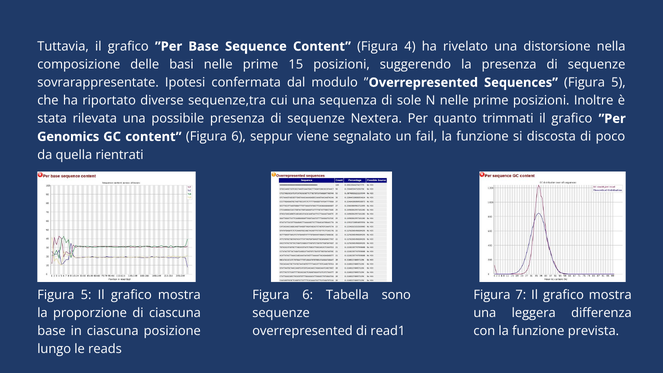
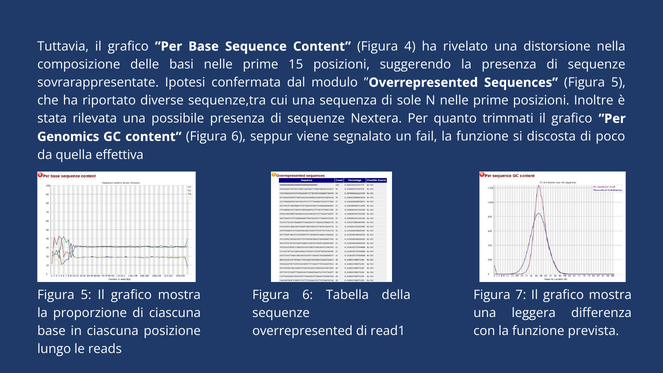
rientrati: rientrati -> effettiva
sono: sono -> della
